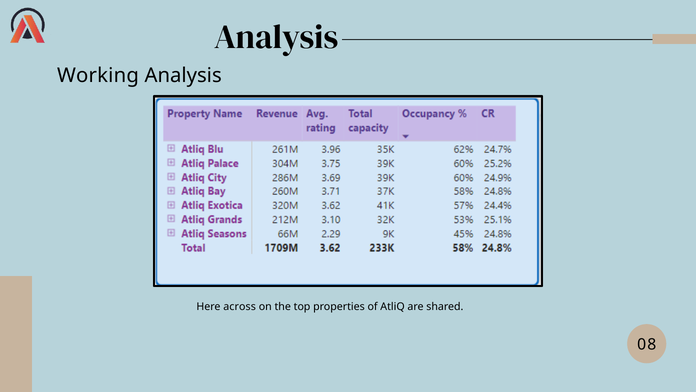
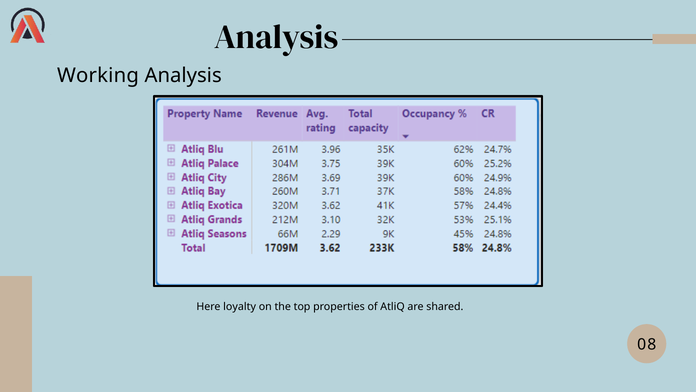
across: across -> loyalty
